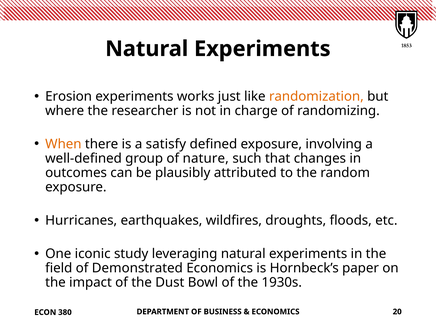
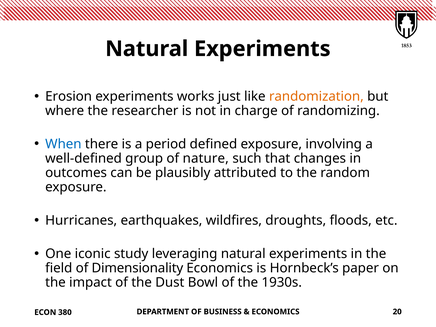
When colour: orange -> blue
satisfy: satisfy -> period
Demonstrated: Demonstrated -> Dimensionality
